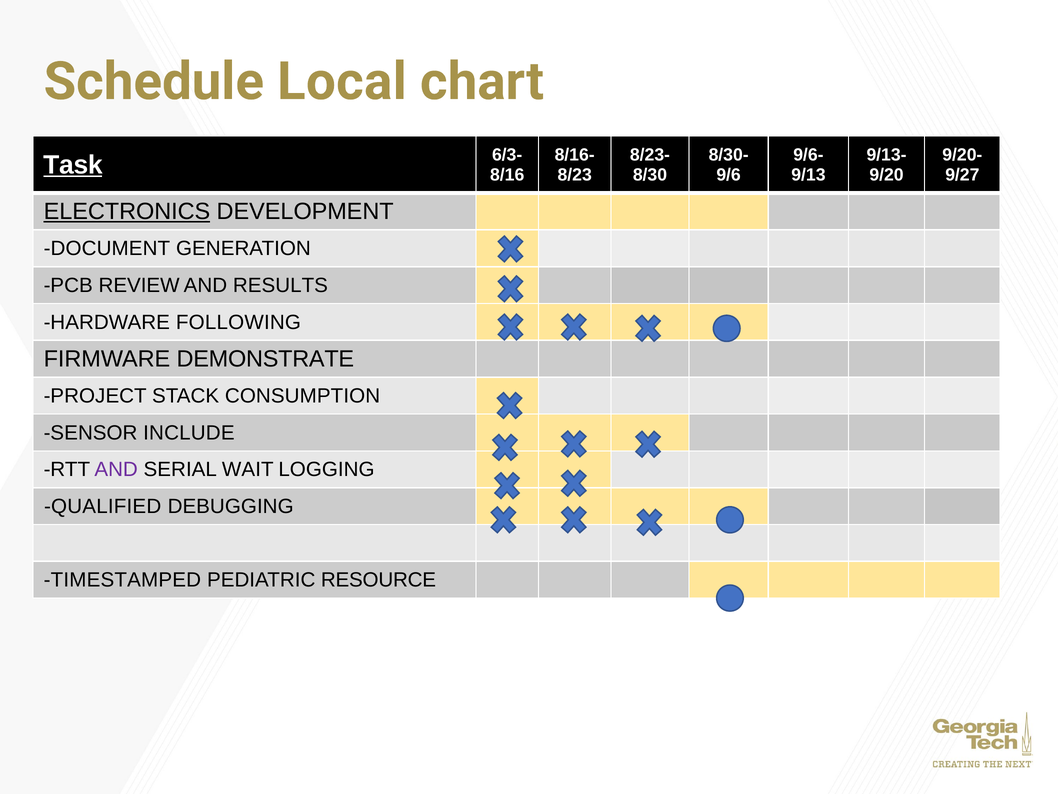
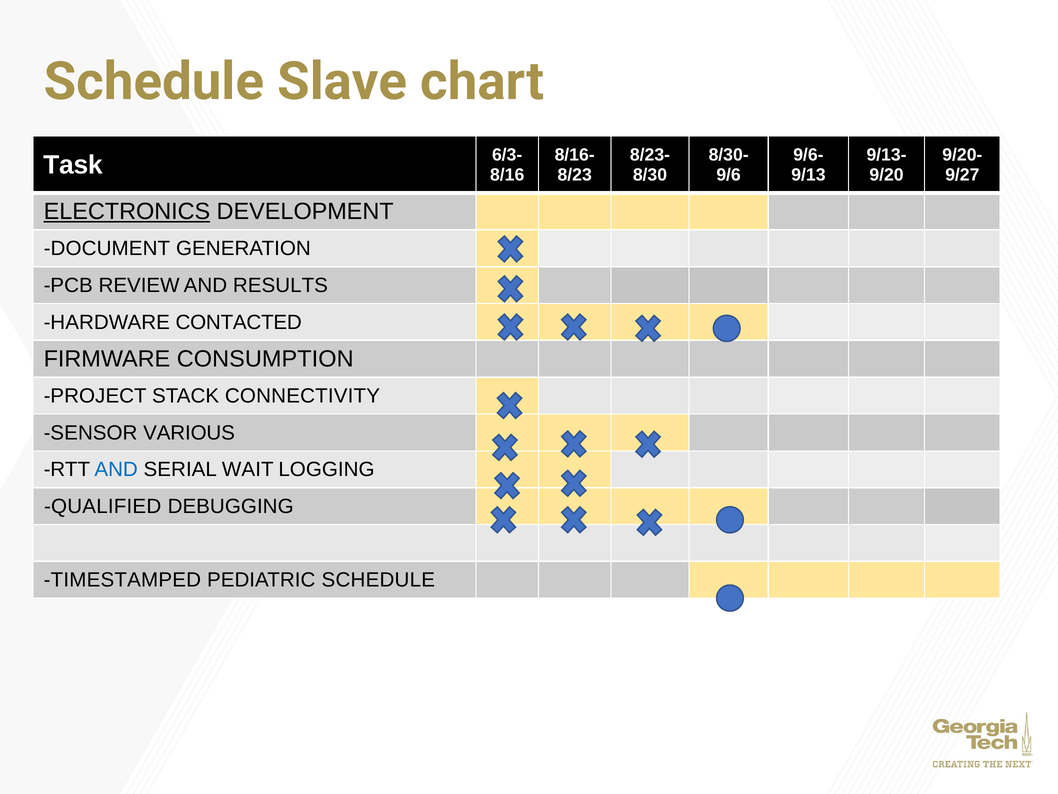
Local: Local -> Slave
Task underline: present -> none
FOLLOWING: FOLLOWING -> CONTACTED
DEMONSTRATE: DEMONSTRATE -> CONSUMPTION
CONSUMPTION: CONSUMPTION -> CONNECTIVITY
INCLUDE: INCLUDE -> VARIOUS
AND at (116, 469) colour: purple -> blue
PEDIATRIC RESOURCE: RESOURCE -> SCHEDULE
